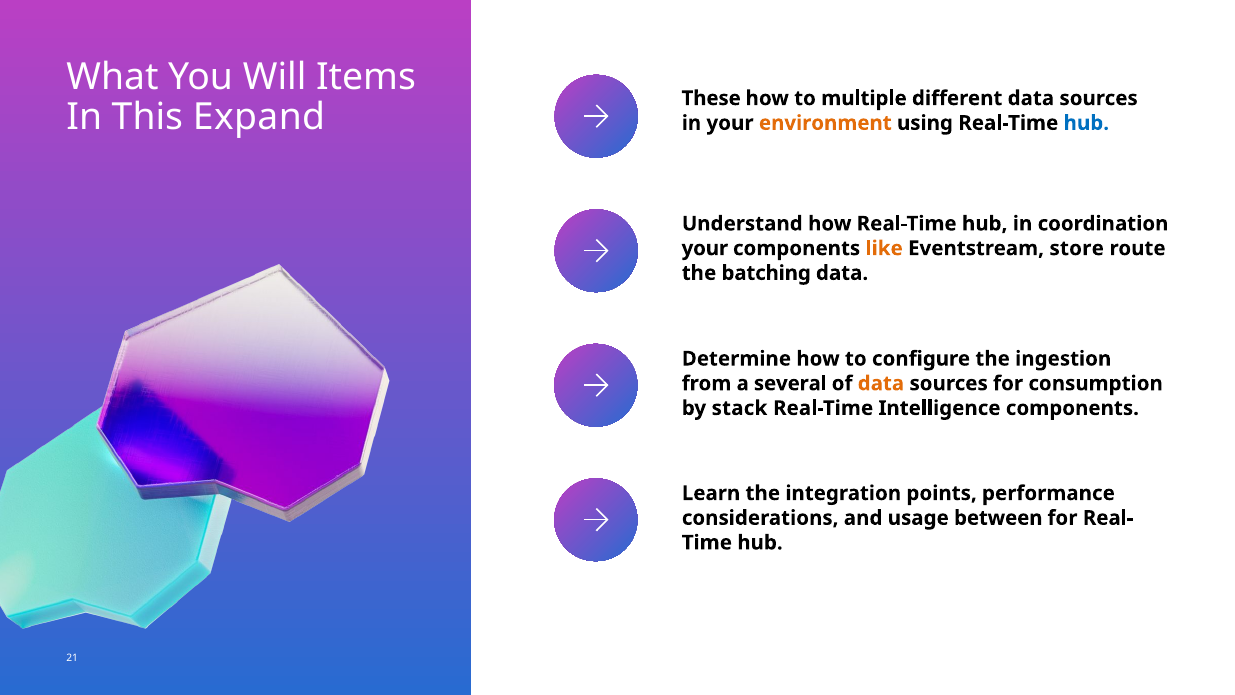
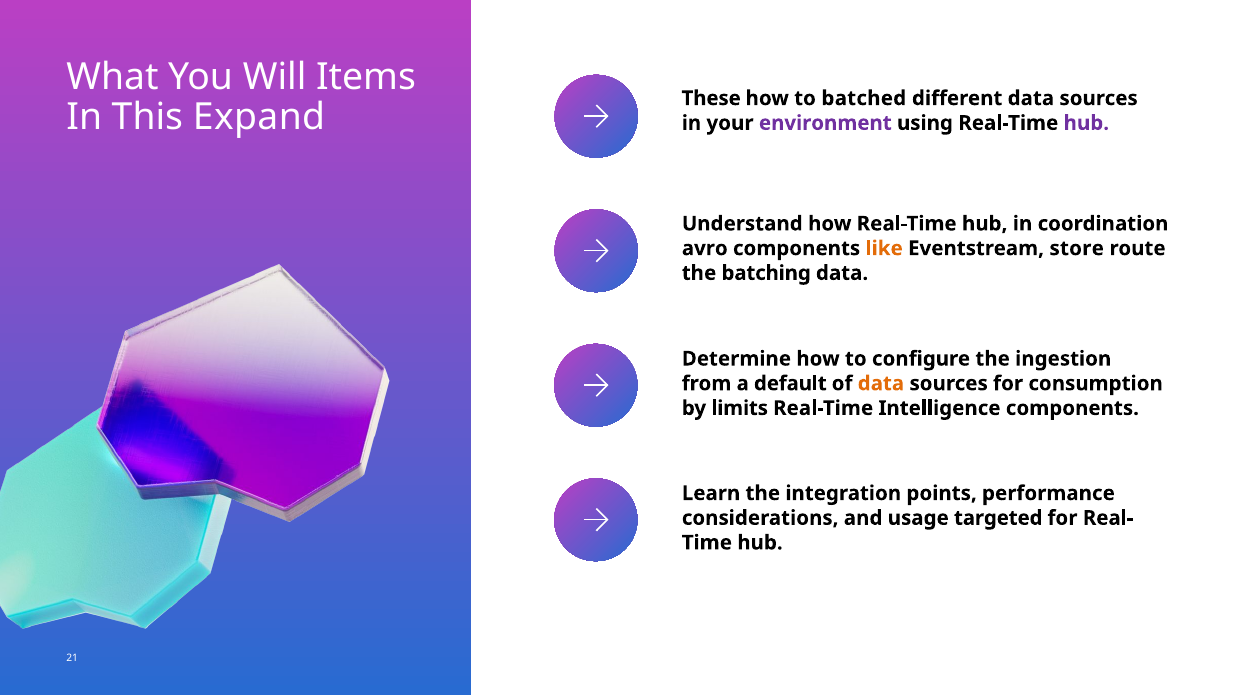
multiple: multiple -> batched
environment colour: orange -> purple
hub at (1086, 123) colour: blue -> purple
your at (705, 248): your -> avro
several: several -> default
stack: stack -> limits
between: between -> targeted
